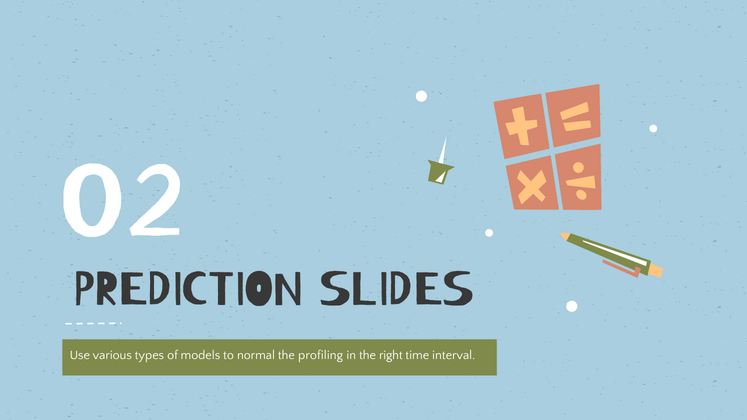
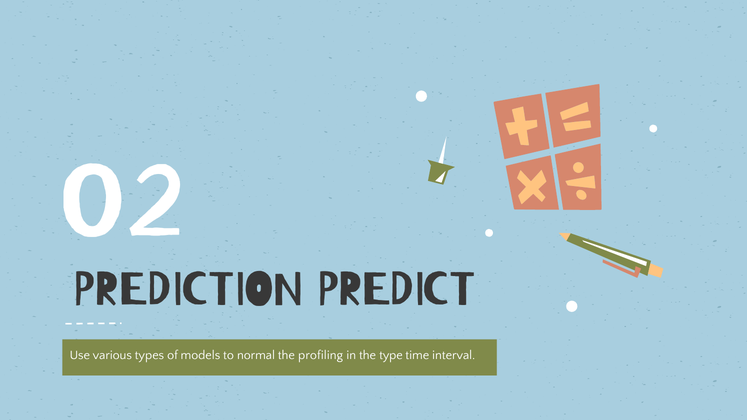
SLIDES: SLIDES -> PREDICT
right: right -> type
